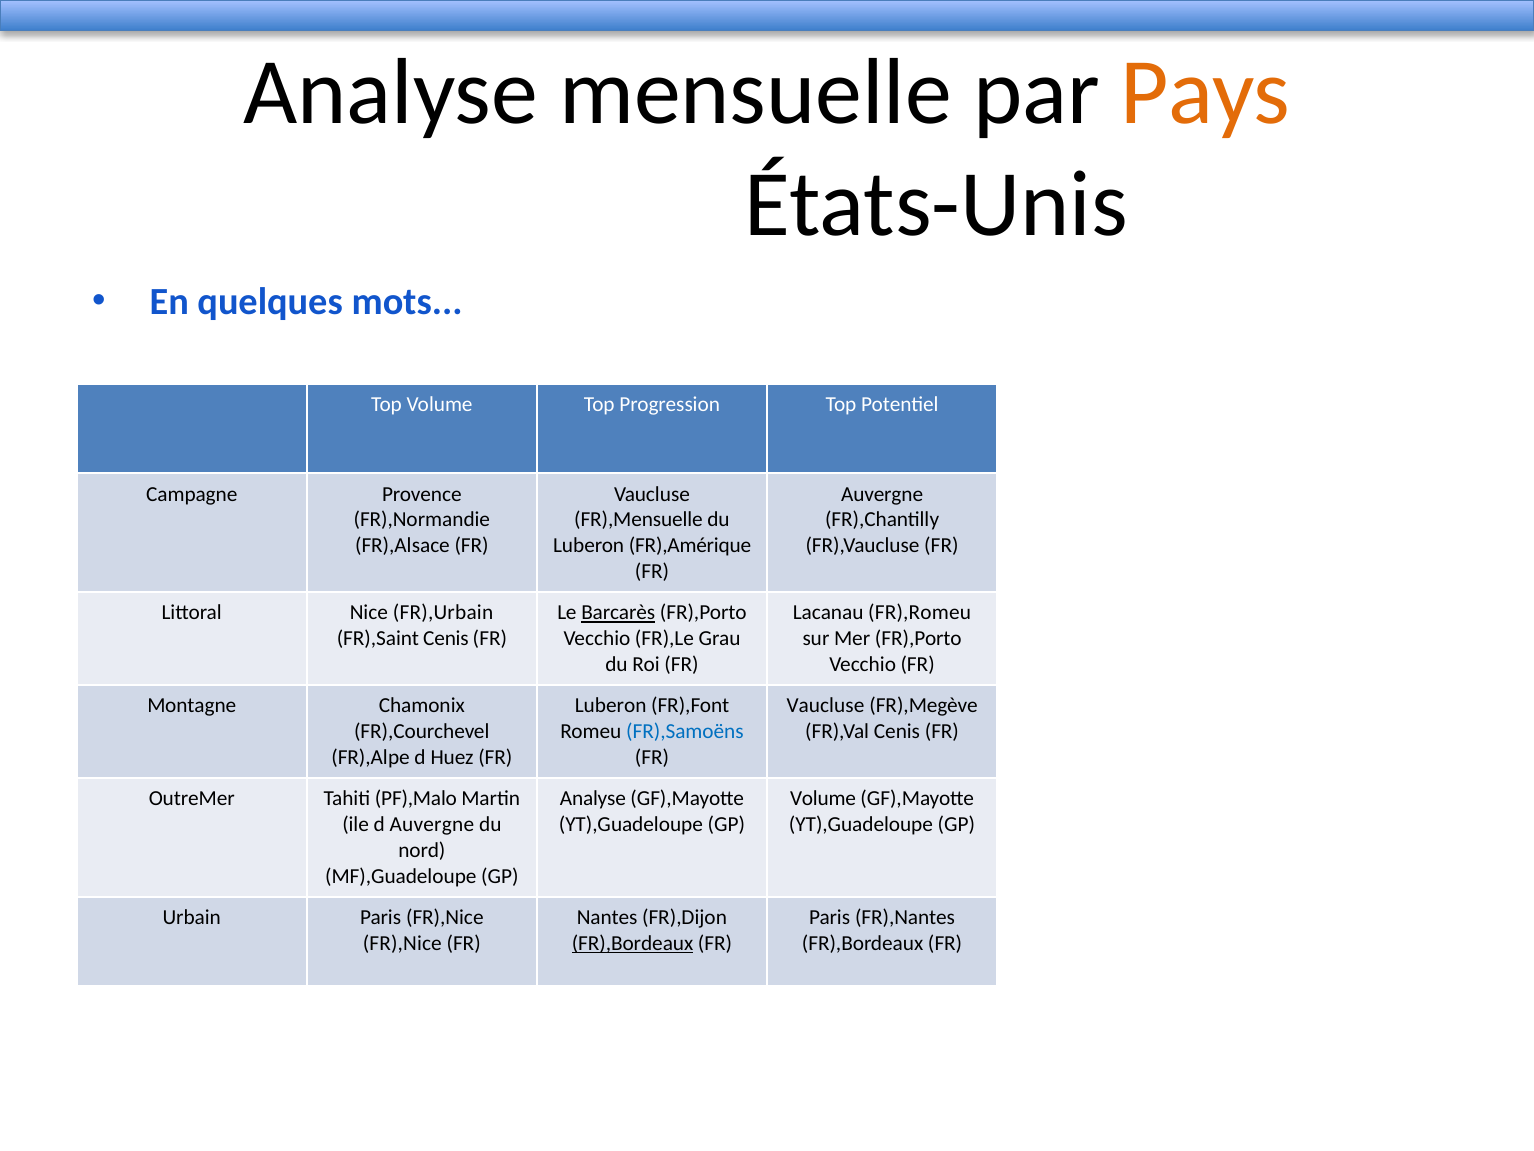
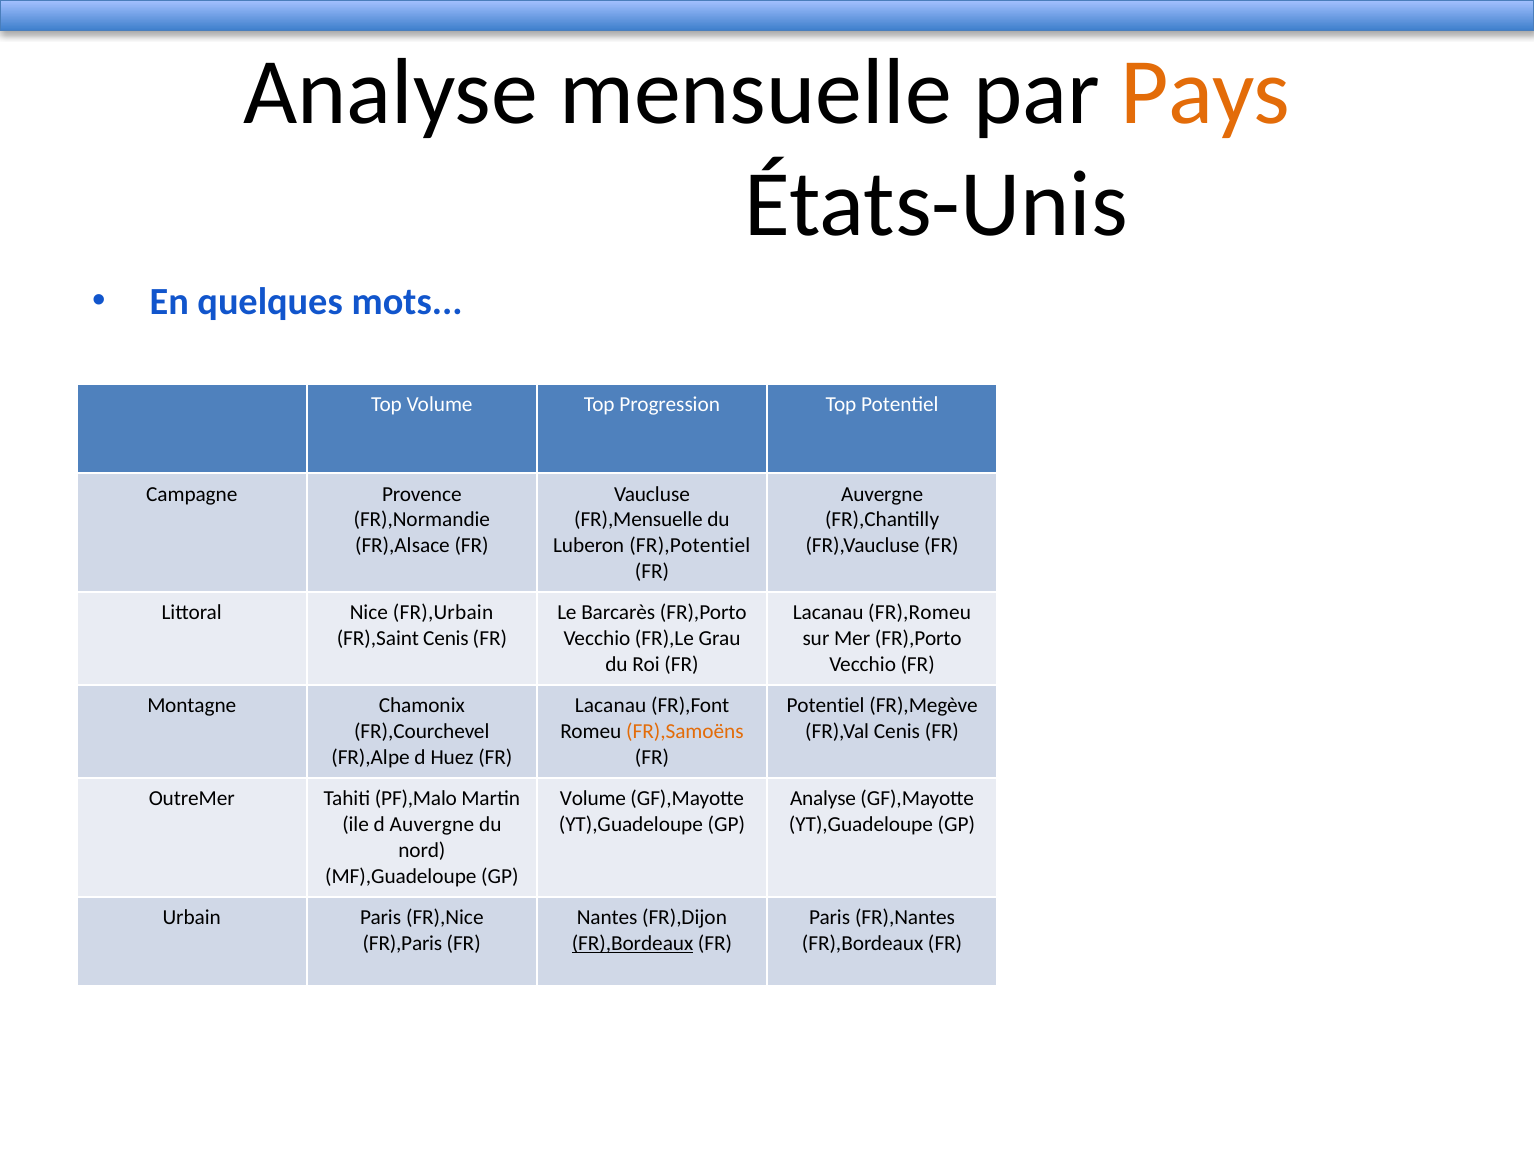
FR),Amérique: FR),Amérique -> FR),Potentiel
Barcarès underline: present -> none
Luberon at (611, 705): Luberon -> Lacanau
Vaucluse at (825, 705): Vaucluse -> Potentiel
FR),Samoëns colour: blue -> orange
Analyse at (593, 798): Analyse -> Volume
Volume at (823, 798): Volume -> Analyse
FR),Nice at (402, 943): FR),Nice -> FR),Paris
